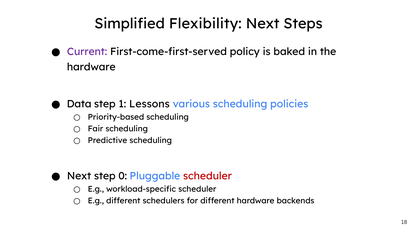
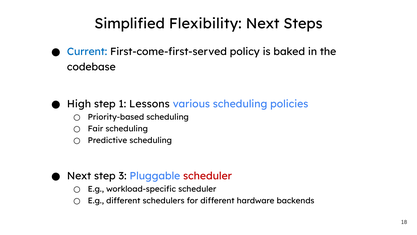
Current colour: purple -> blue
hardware at (91, 67): hardware -> codebase
Data: Data -> High
0: 0 -> 3
